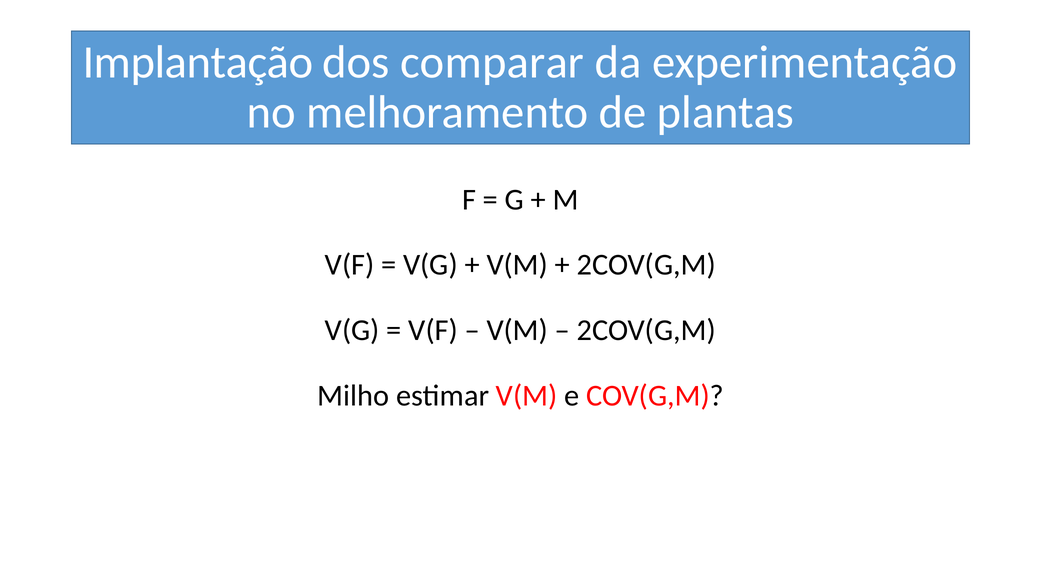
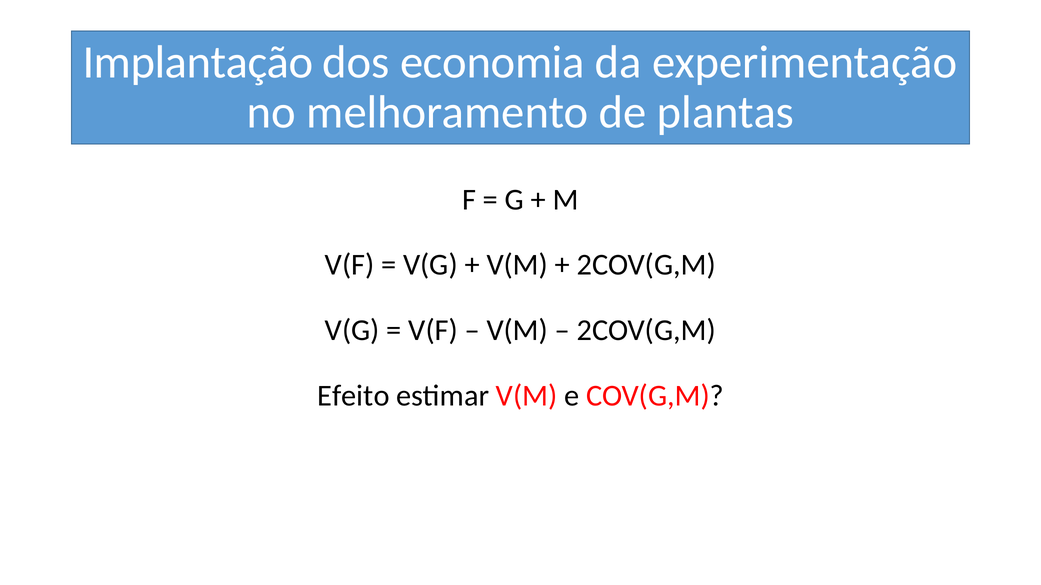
comparar: comparar -> economia
Milho: Milho -> Efeito
